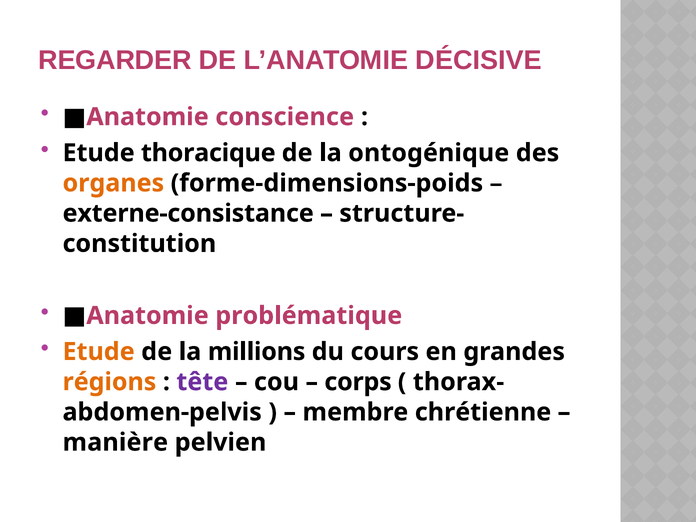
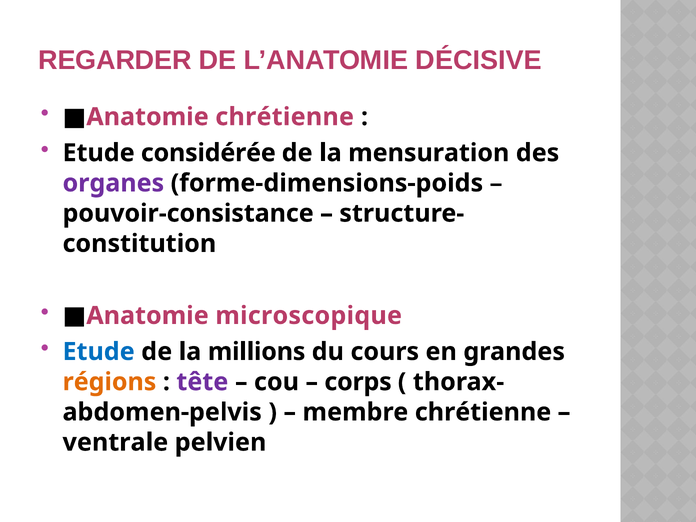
conscience at (285, 117): conscience -> chrétienne
thoracique: thoracique -> considérée
ontogénique: ontogénique -> mensuration
organes colour: orange -> purple
externe-consistance: externe-consistance -> pouvoir-consistance
problématique: problématique -> microscopique
Etude at (99, 352) colour: orange -> blue
manière: manière -> ventrale
